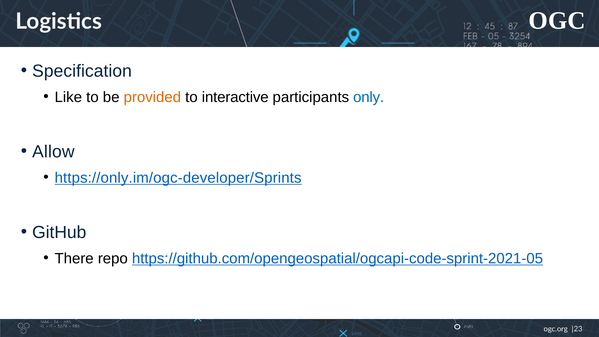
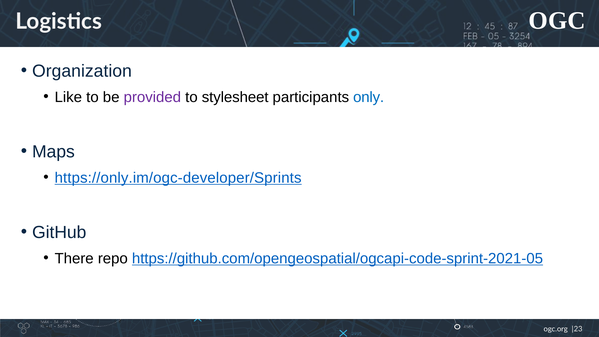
Specification: Specification -> Organization
provided colour: orange -> purple
interactive: interactive -> stylesheet
Allow: Allow -> Maps
